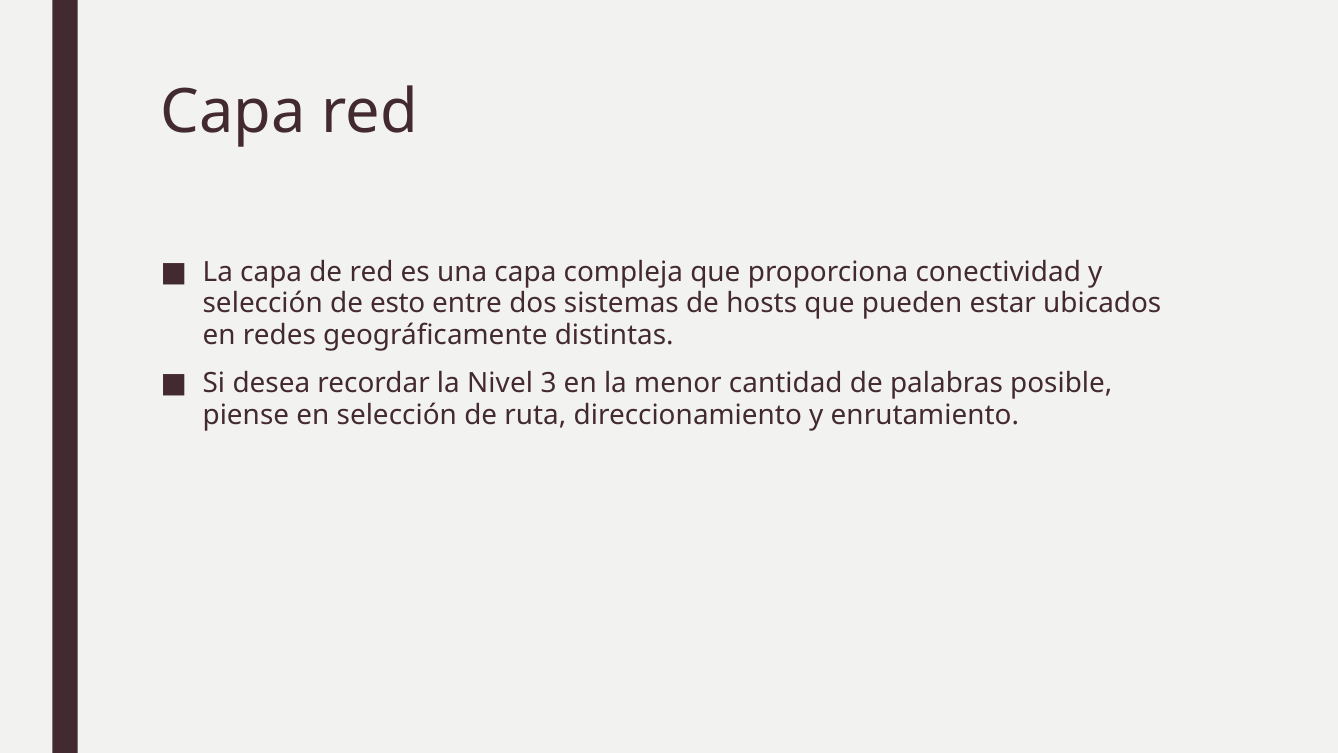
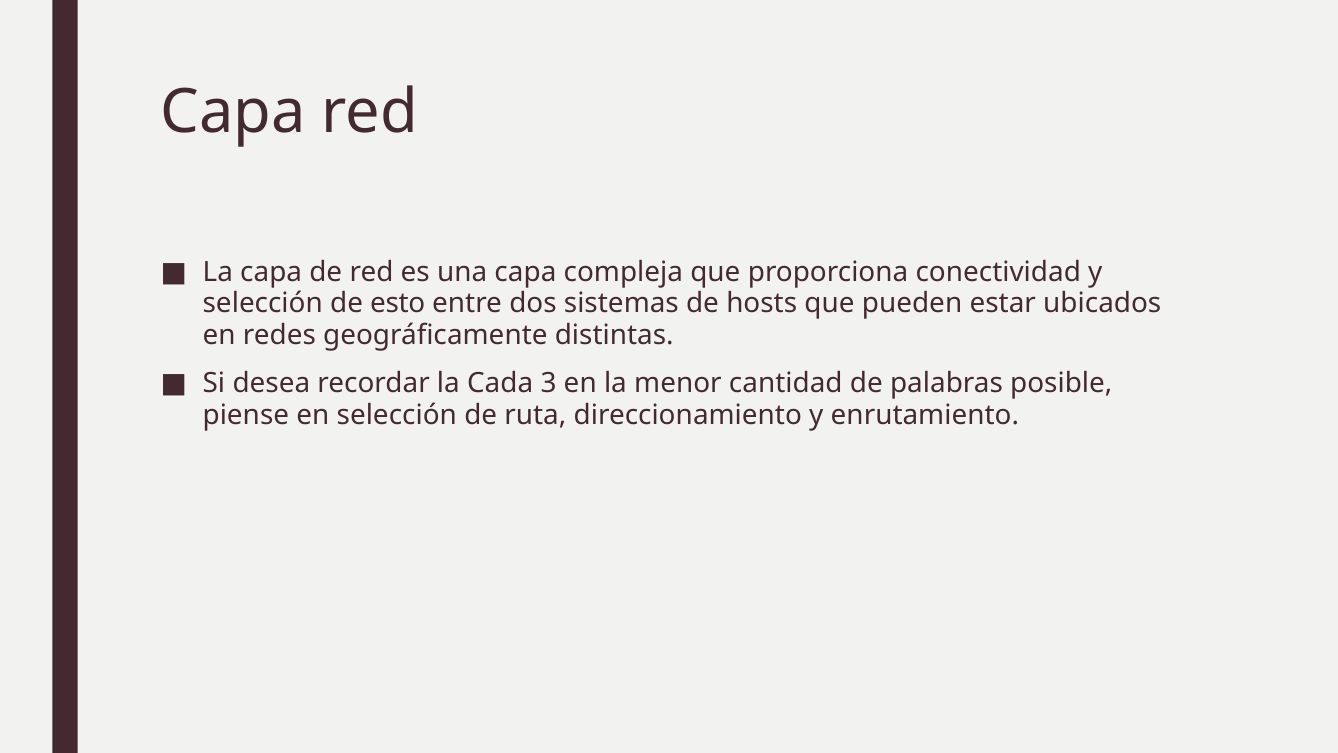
Nivel: Nivel -> Cada
